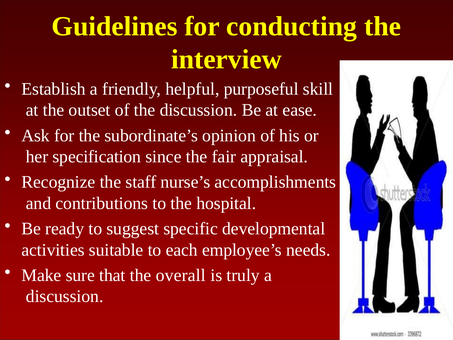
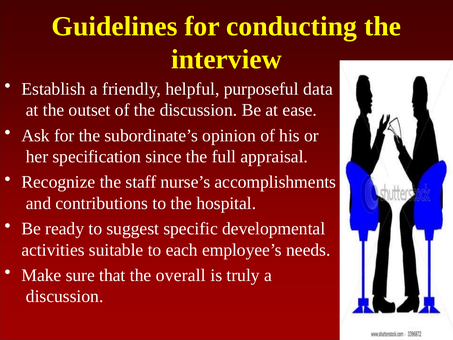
skill: skill -> data
fair: fair -> full
